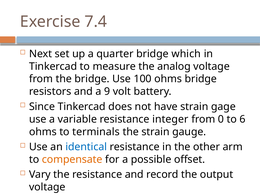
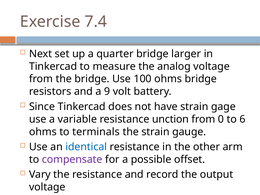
which: which -> larger
integer: integer -> unction
compensate colour: orange -> purple
